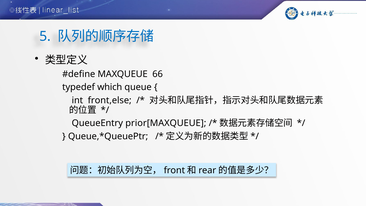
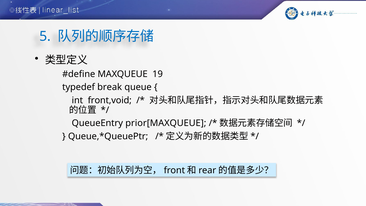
66: 66 -> 19
which: which -> break
front,else: front,else -> front,void
